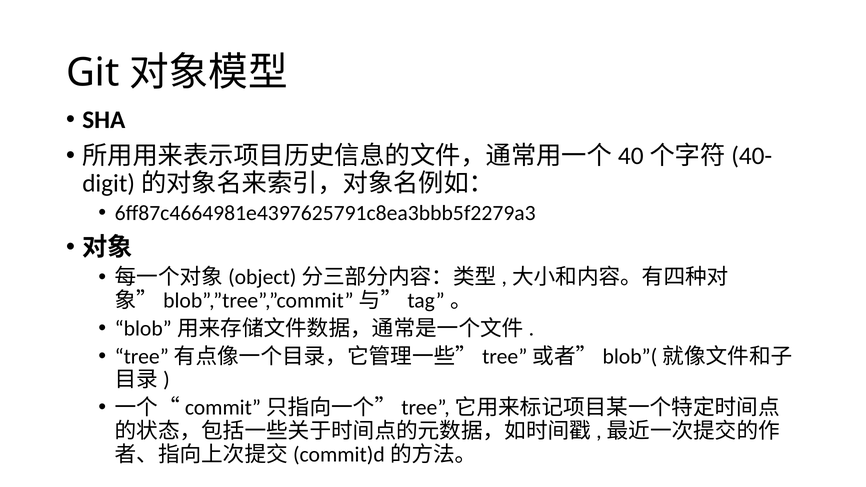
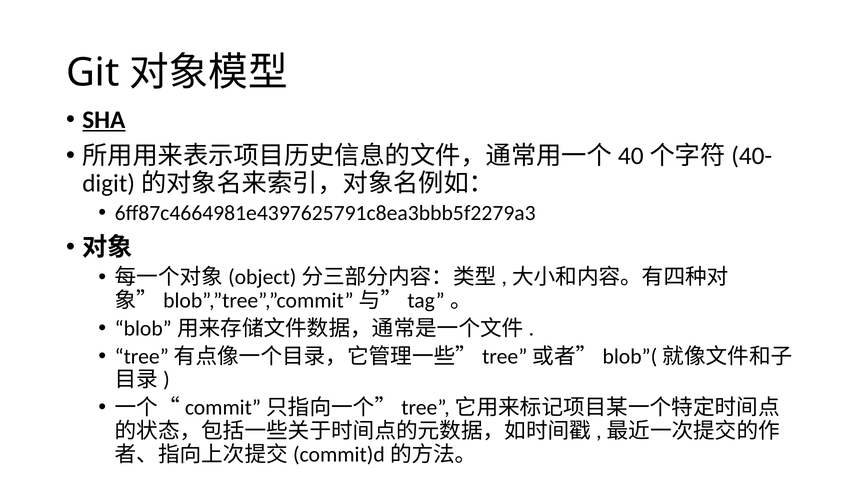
SHA underline: none -> present
